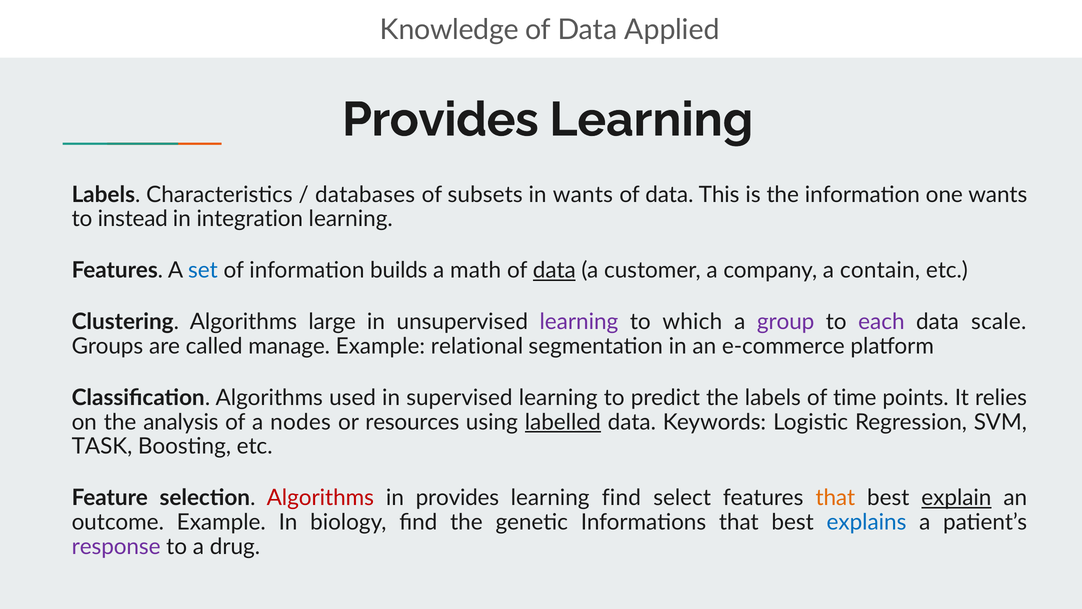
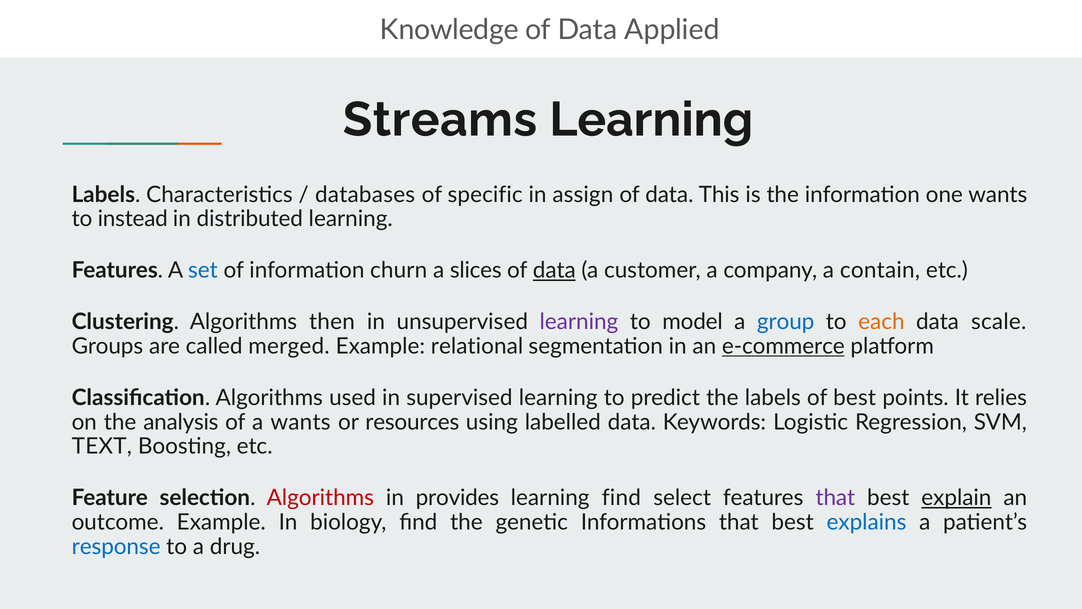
Provides at (440, 120): Provides -> Streams
subsets: subsets -> specific
in wants: wants -> assign
integration: integration -> distributed
builds: builds -> churn
math: math -> slices
large: large -> then
which: which -> model
group colour: purple -> blue
each colour: purple -> orange
manage: manage -> merged
e-commerce underline: none -> present
of time: time -> best
a nodes: nodes -> wants
labelled underline: present -> none
TASK: TASK -> TEXT
that at (835, 498) colour: orange -> purple
response colour: purple -> blue
